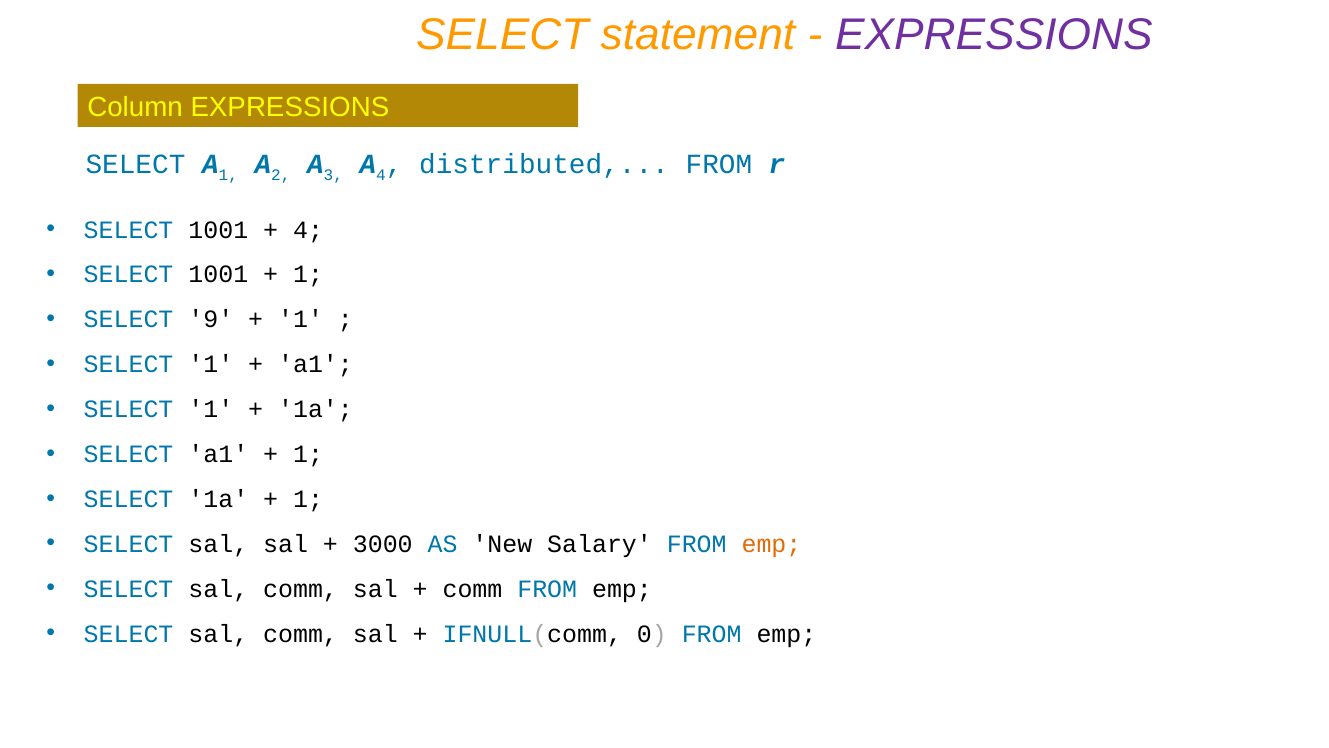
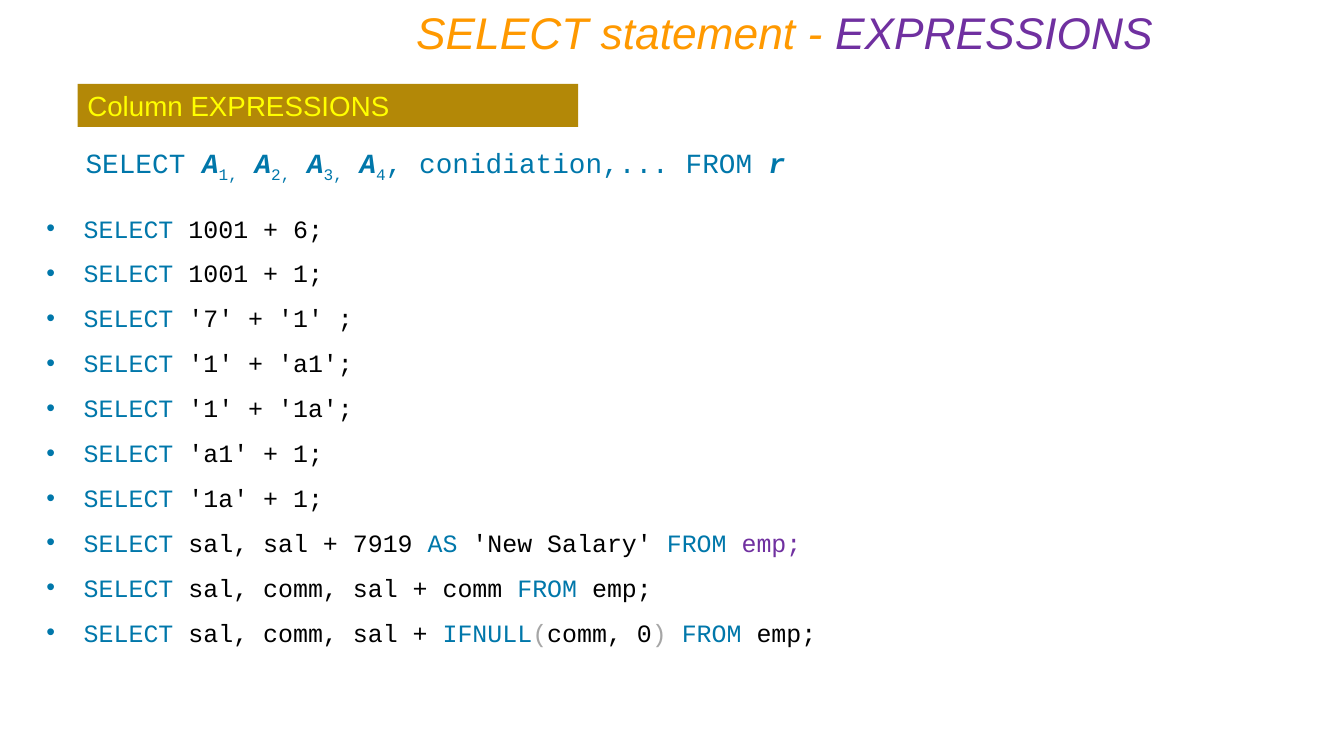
distributed: distributed -> conidiation
4 at (308, 230): 4 -> 6
9: 9 -> 7
3000: 3000 -> 7919
emp at (771, 544) colour: orange -> purple
